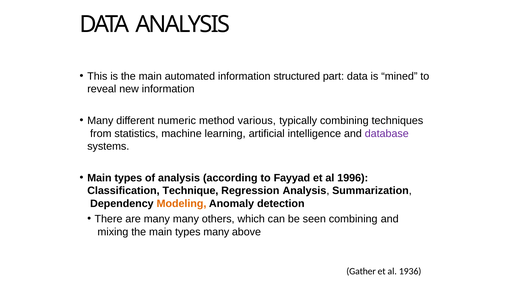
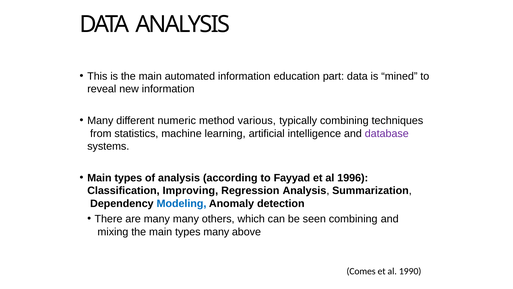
structured: structured -> education
Technique: Technique -> Improving
Modeling colour: orange -> blue
Gather: Gather -> Comes
1936: 1936 -> 1990
